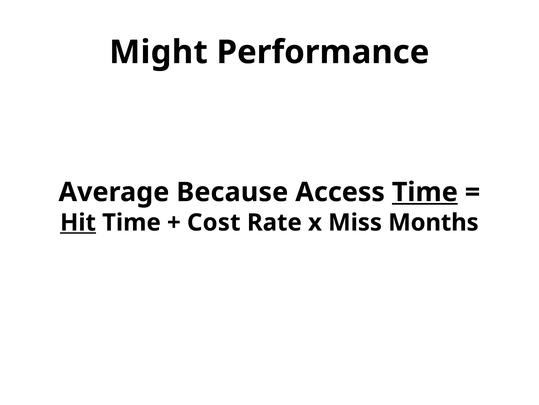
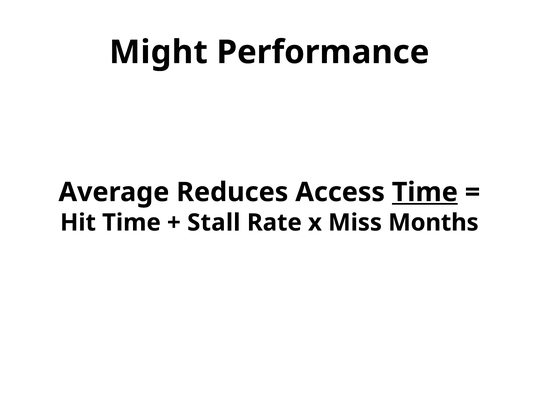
Because: Because -> Reduces
Hit underline: present -> none
Cost: Cost -> Stall
